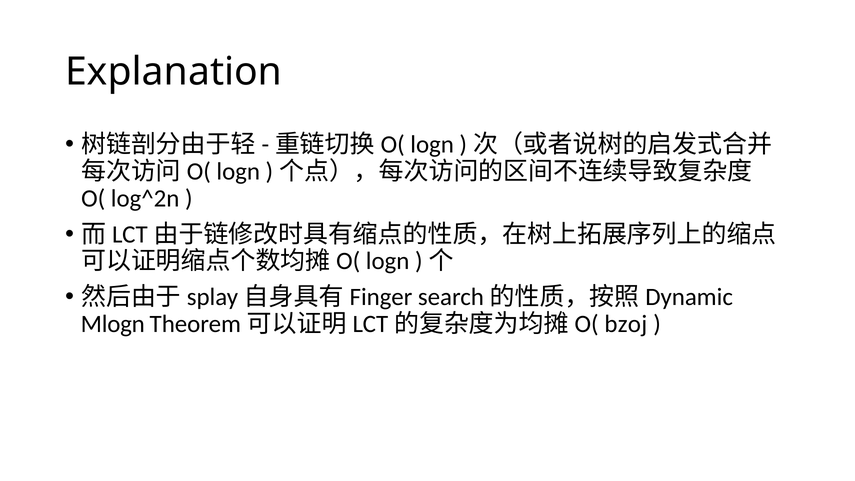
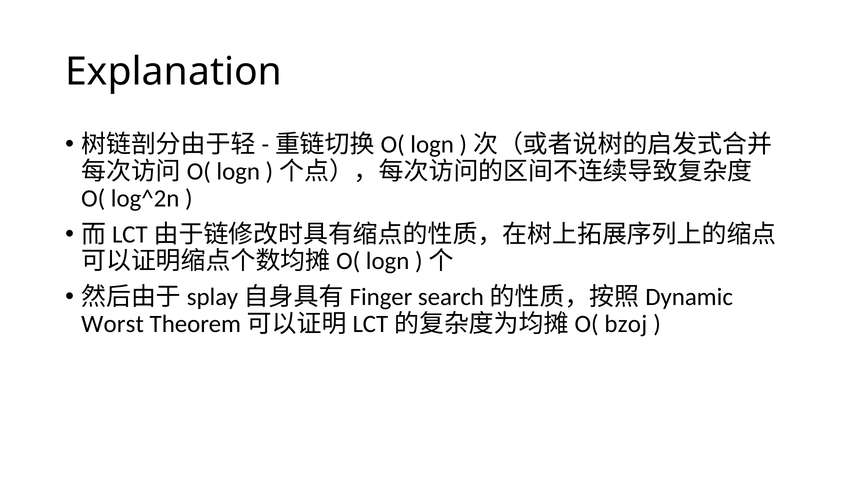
Mlogn: Mlogn -> Worst
